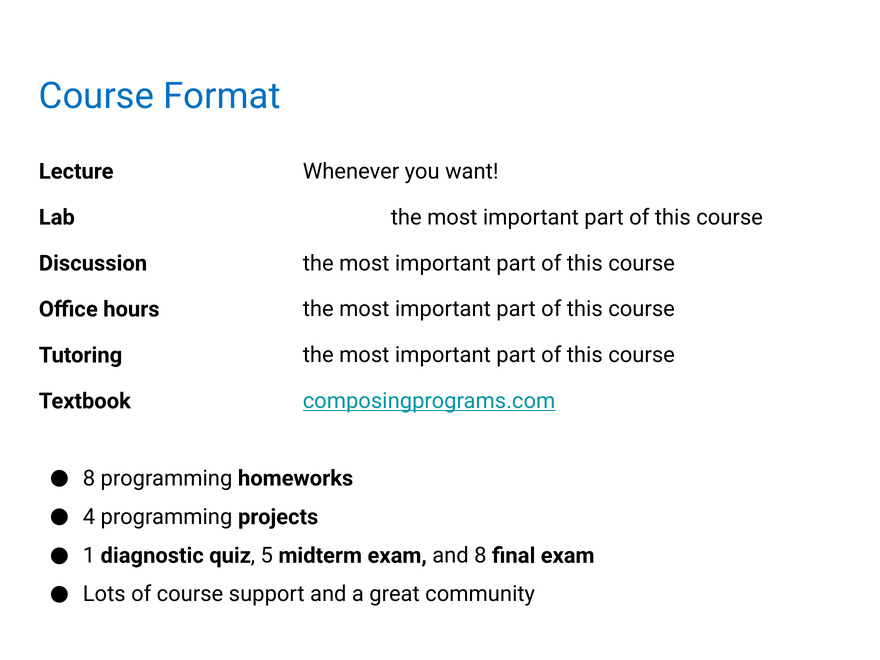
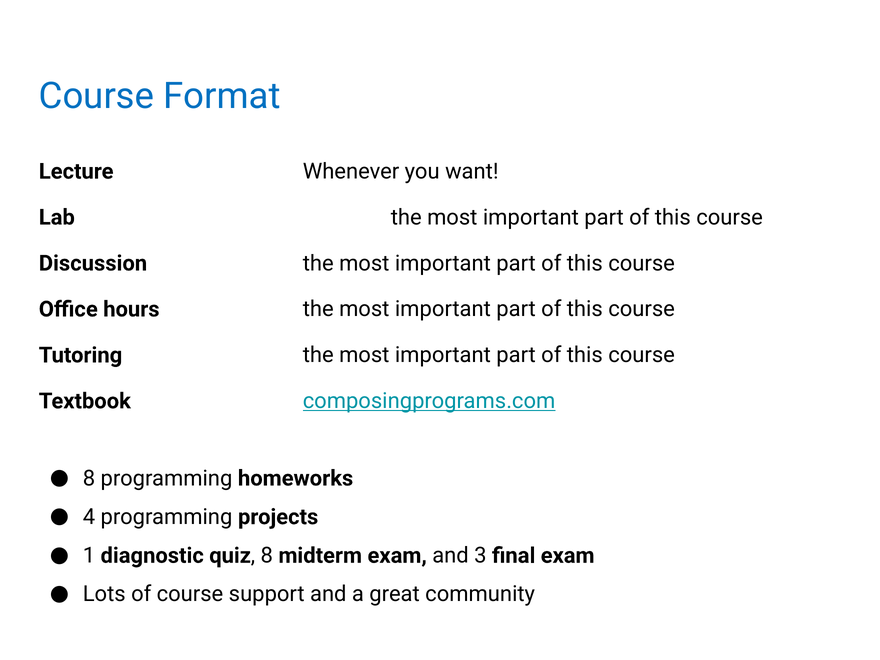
quiz 5: 5 -> 8
and 8: 8 -> 3
